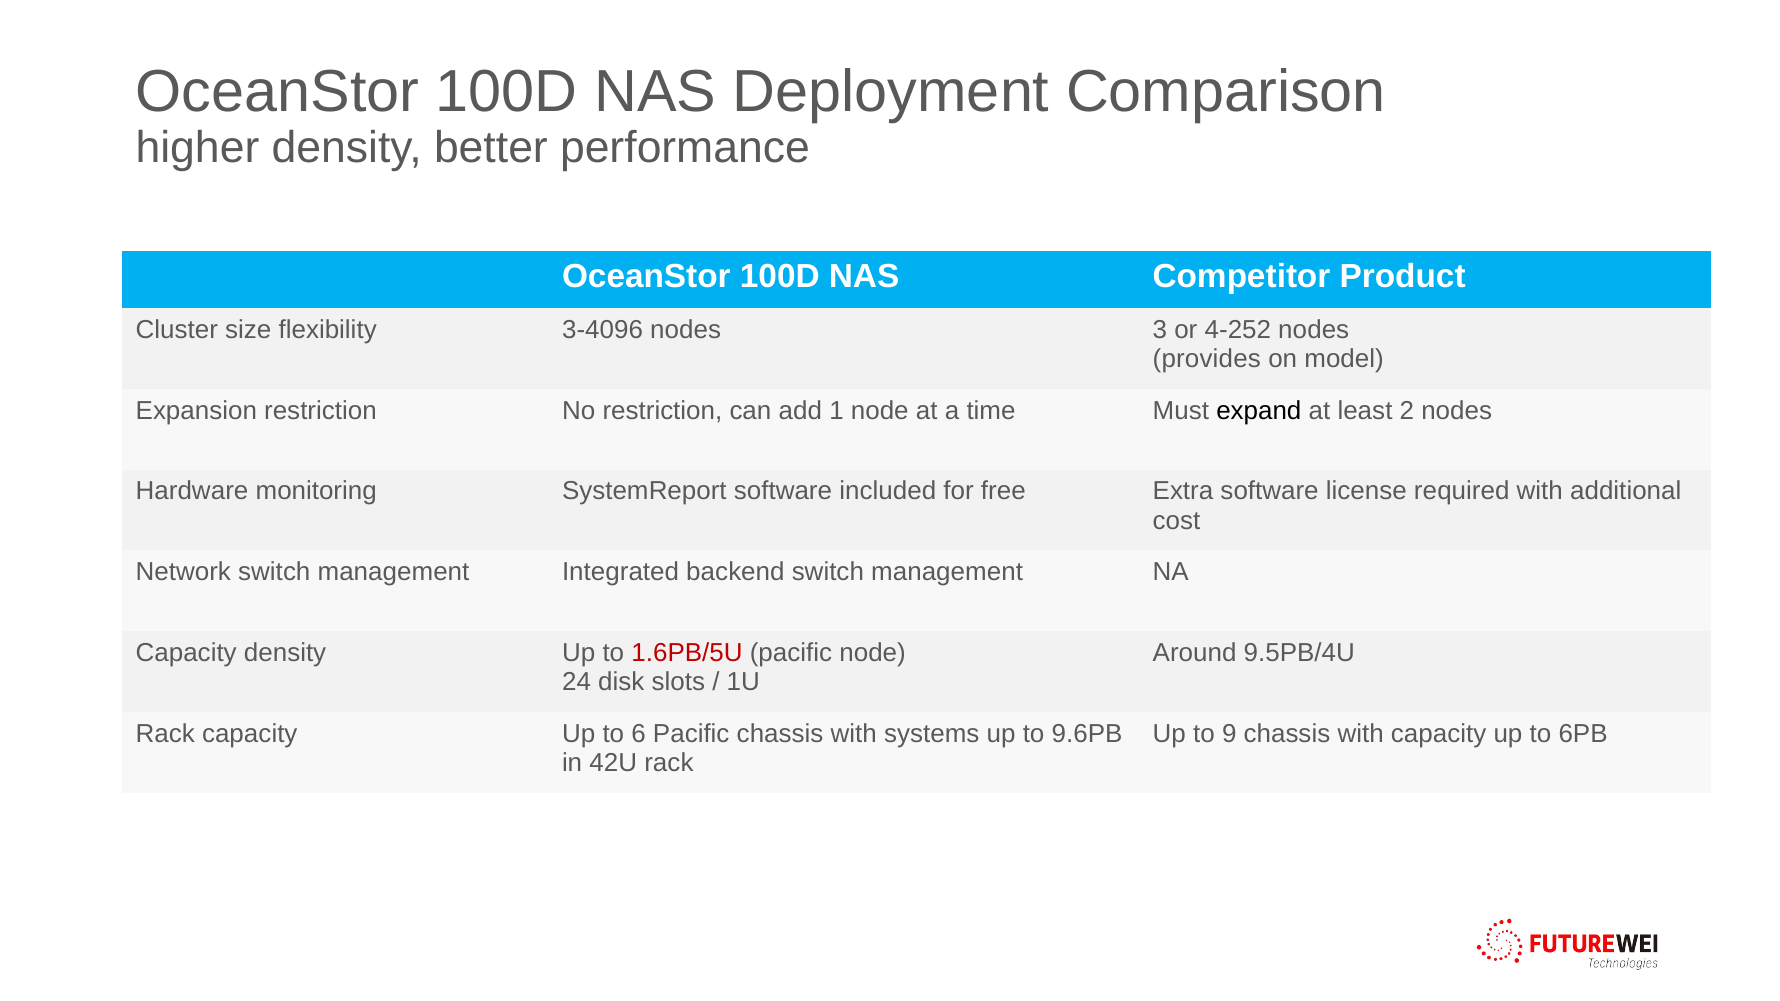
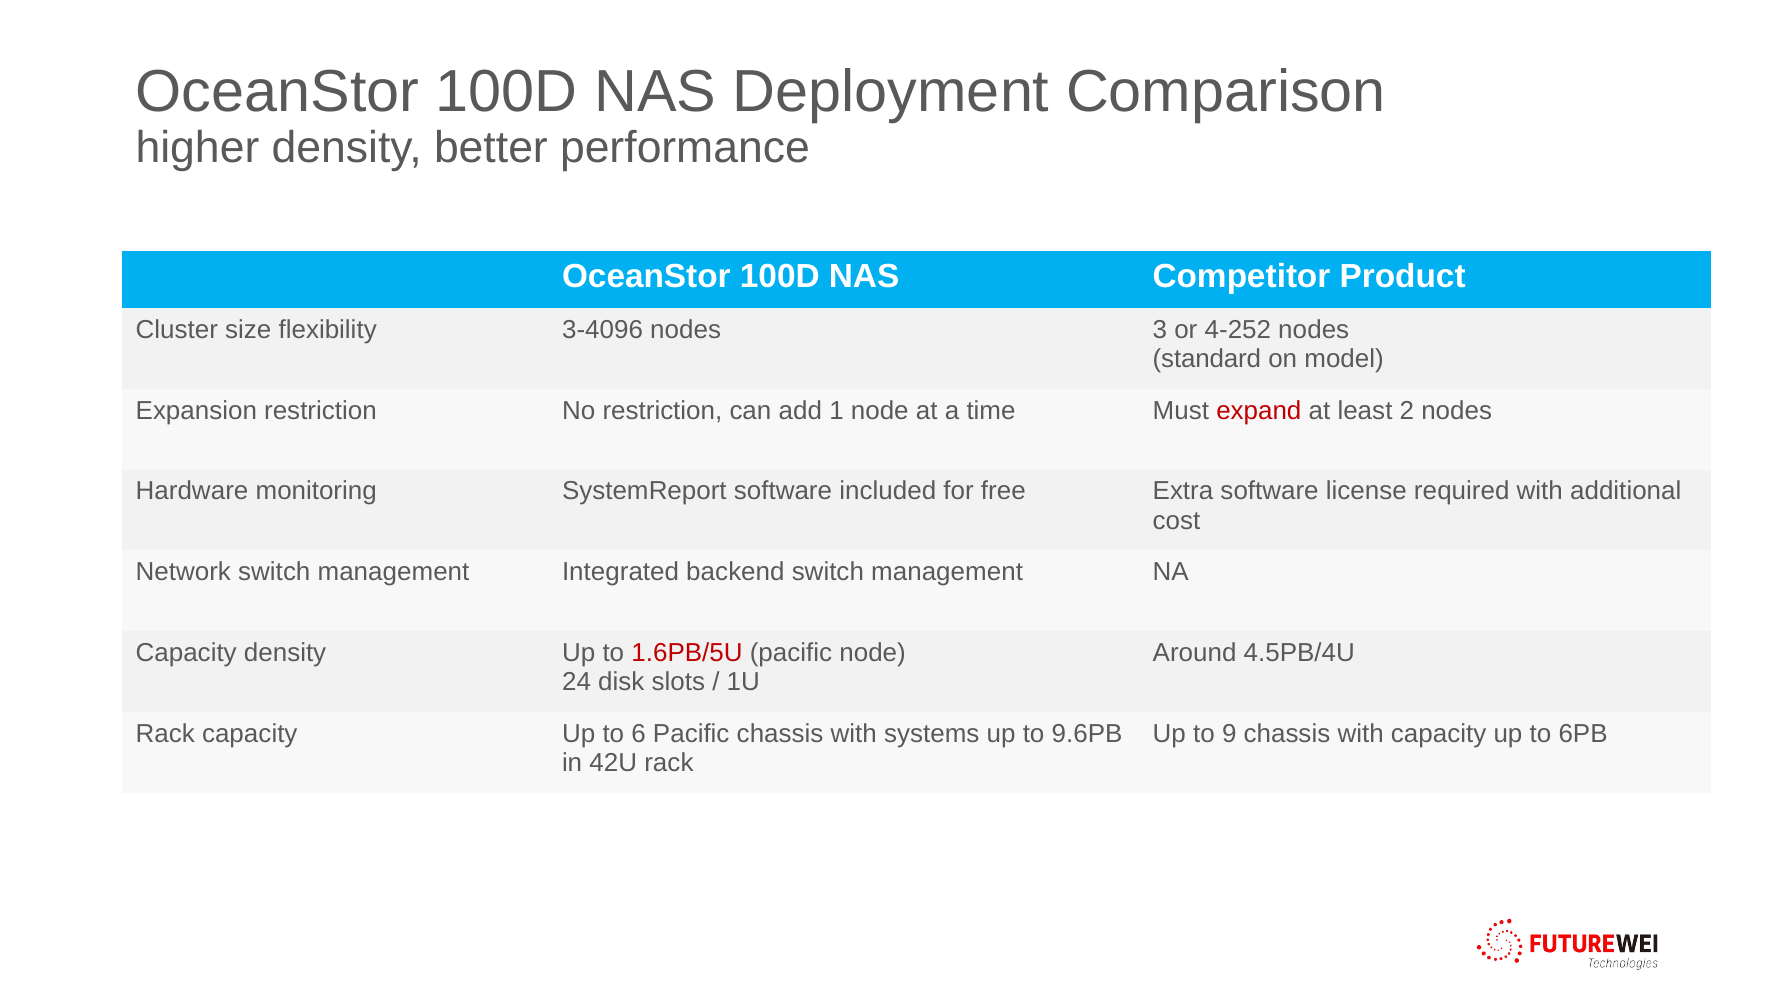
provides: provides -> standard
expand colour: black -> red
9.5PB/4U: 9.5PB/4U -> 4.5PB/4U
